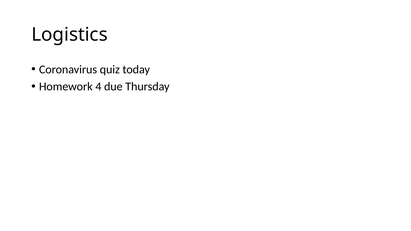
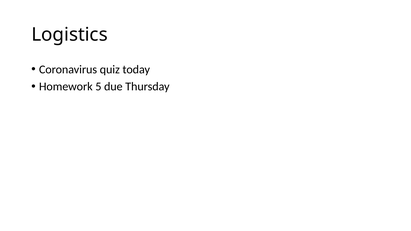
4: 4 -> 5
